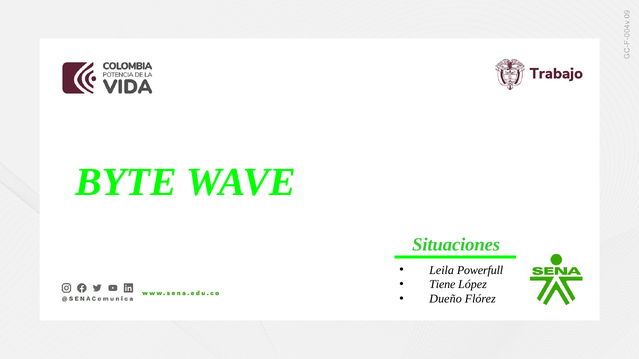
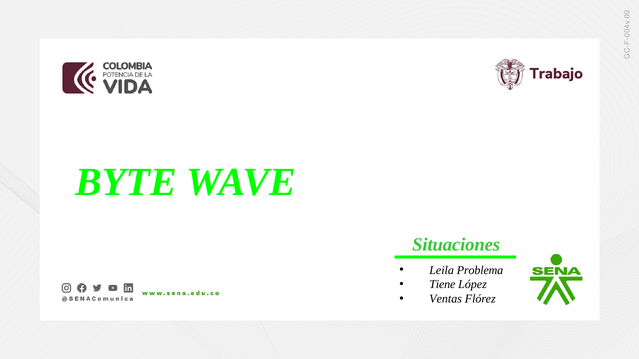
Powerfull: Powerfull -> Problema
Dueño: Dueño -> Ventas
